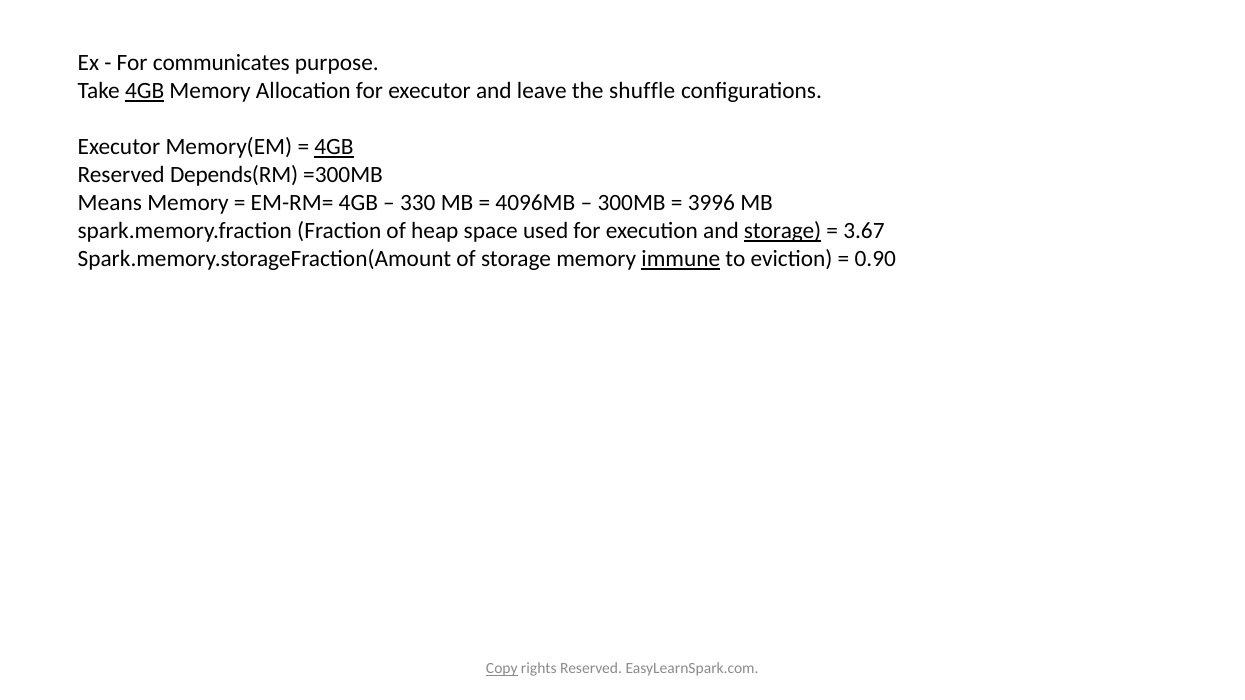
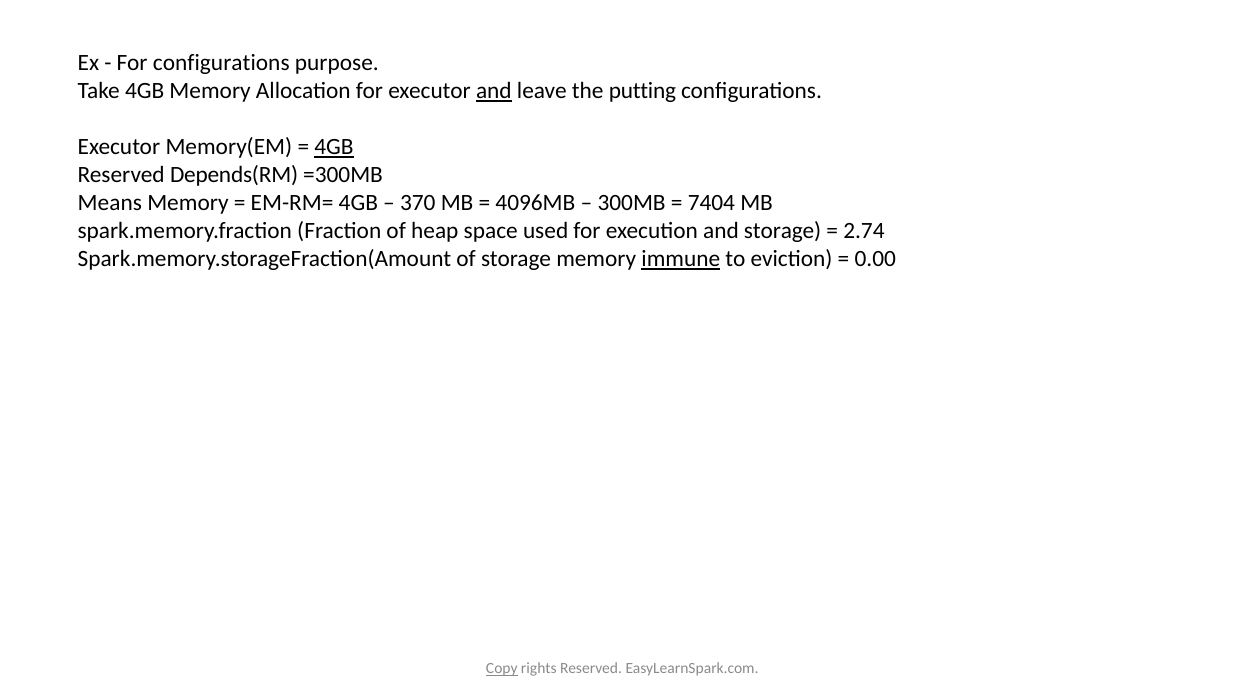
For communicates: communicates -> configurations
4GB at (145, 91) underline: present -> none
and at (494, 91) underline: none -> present
shuffle: shuffle -> putting
330: 330 -> 370
3996: 3996 -> 7404
storage at (783, 231) underline: present -> none
3.67: 3.67 -> 2.74
0.90: 0.90 -> 0.00
